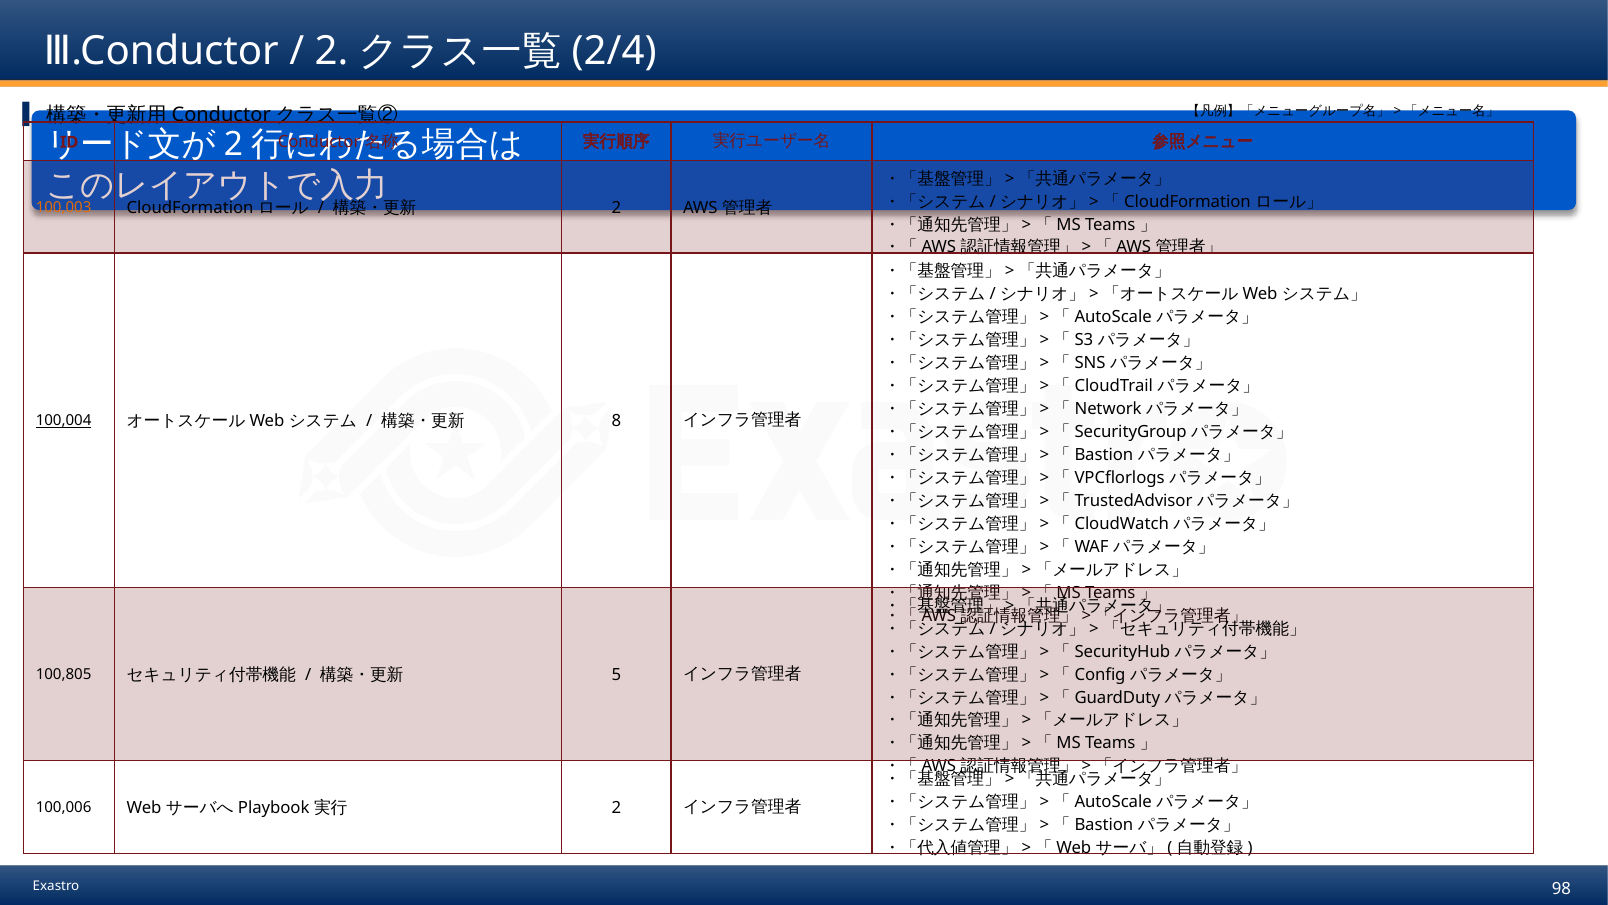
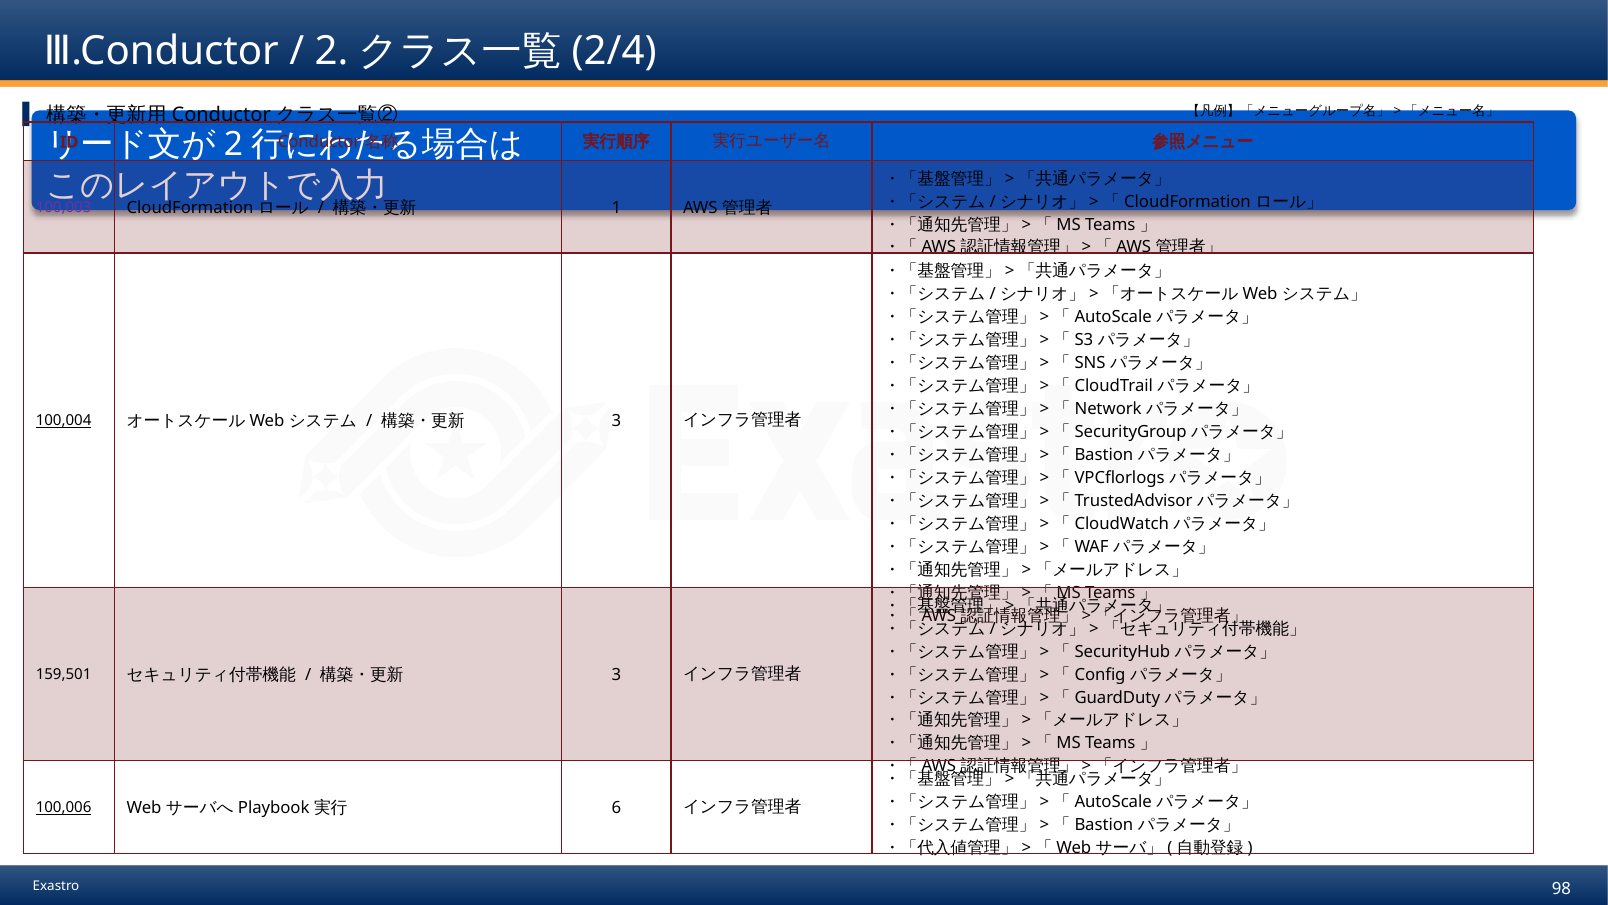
100,003 colour: orange -> purple
2 at (616, 207): 2 -> 1
8 at (616, 421): 8 -> 3
100,805: 100,805 -> 159,501
5 at (616, 675): 5 -> 3
100,006 underline: none -> present
2 at (616, 807): 2 -> 6
